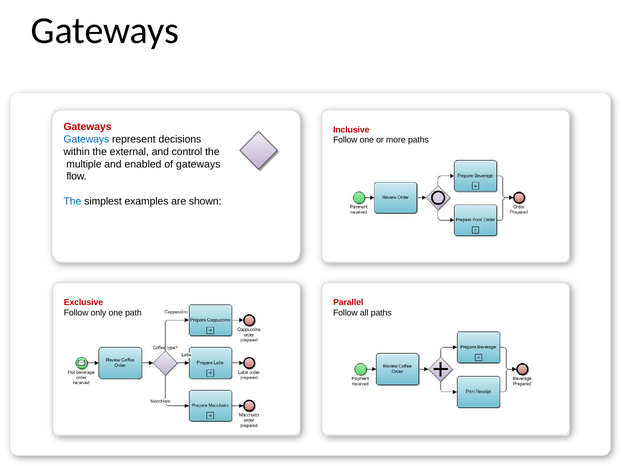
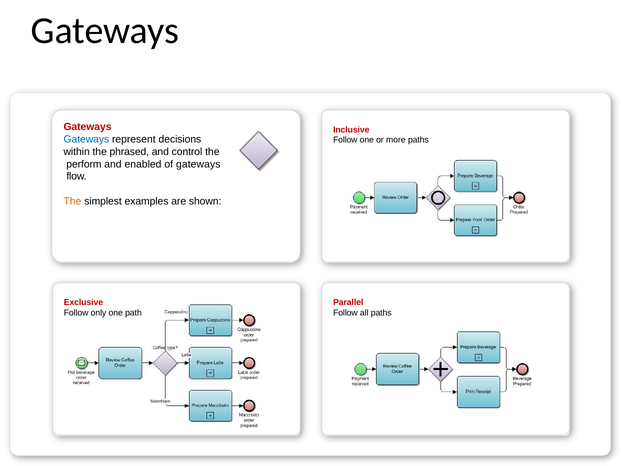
external: external -> phrased
multiple: multiple -> perform
The at (72, 201) colour: blue -> orange
